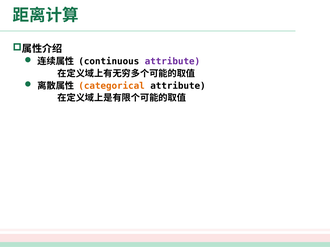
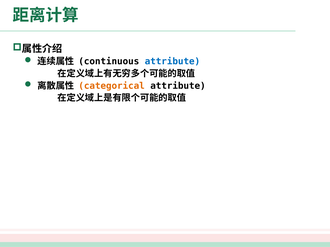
attribute at (172, 62) colour: purple -> blue
